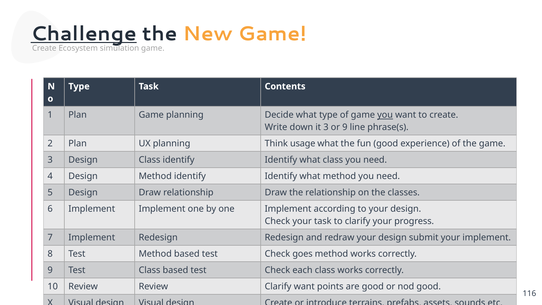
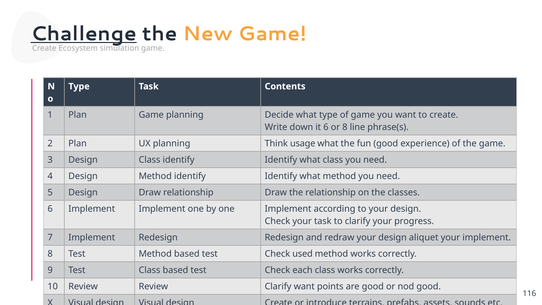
you at (385, 115) underline: present -> none
it 3: 3 -> 6
or 9: 9 -> 8
submit: submit -> aliquet
goes: goes -> used
